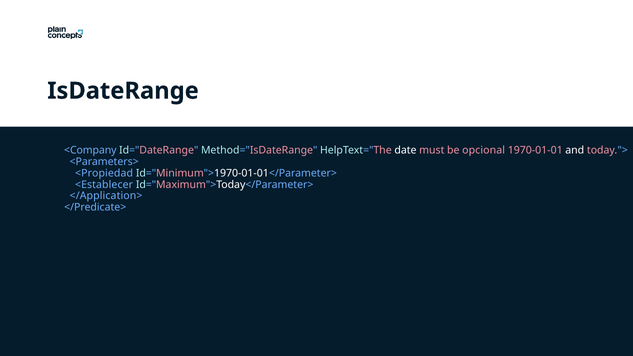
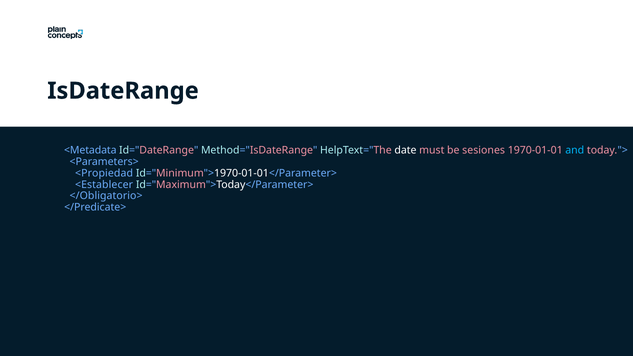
<Company: <Company -> <Metadata
opcional: opcional -> sesiones
and colour: white -> light blue
</Application>: </Application> -> </Obligatorio>
